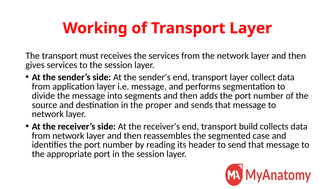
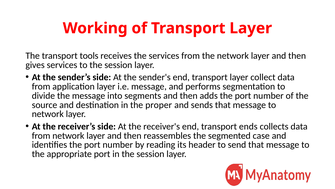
must: must -> tools
build: build -> ends
